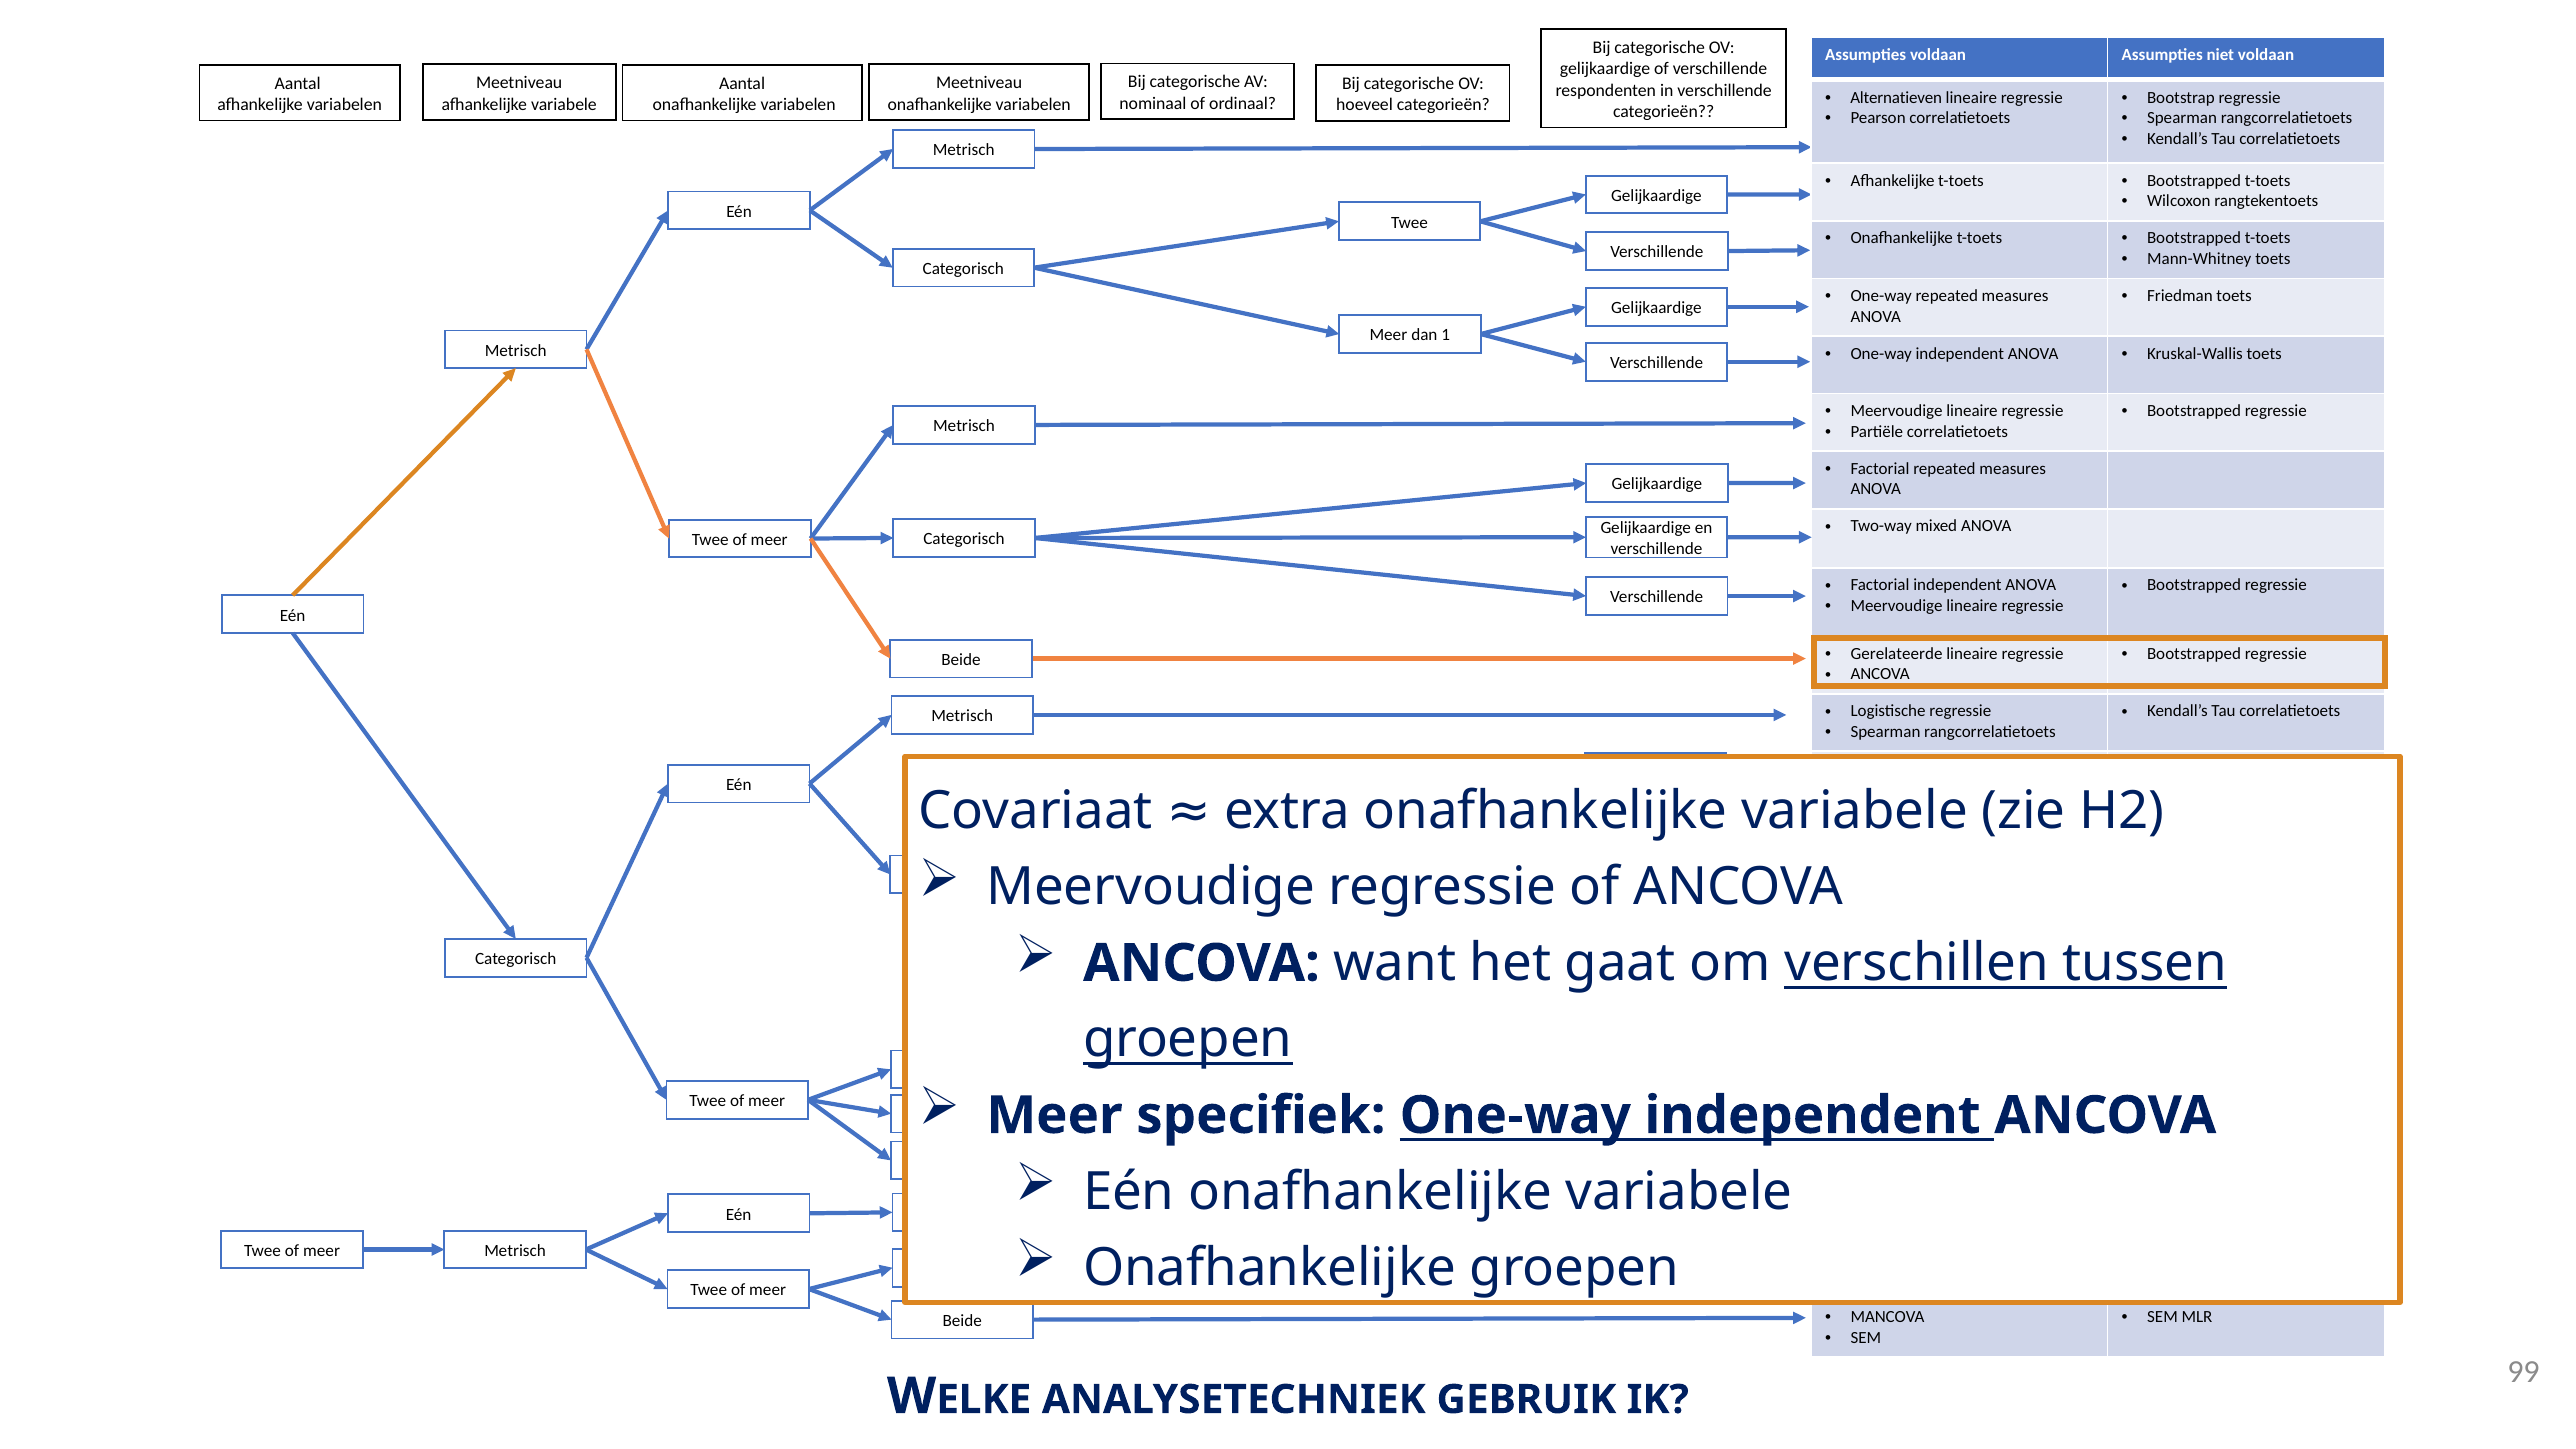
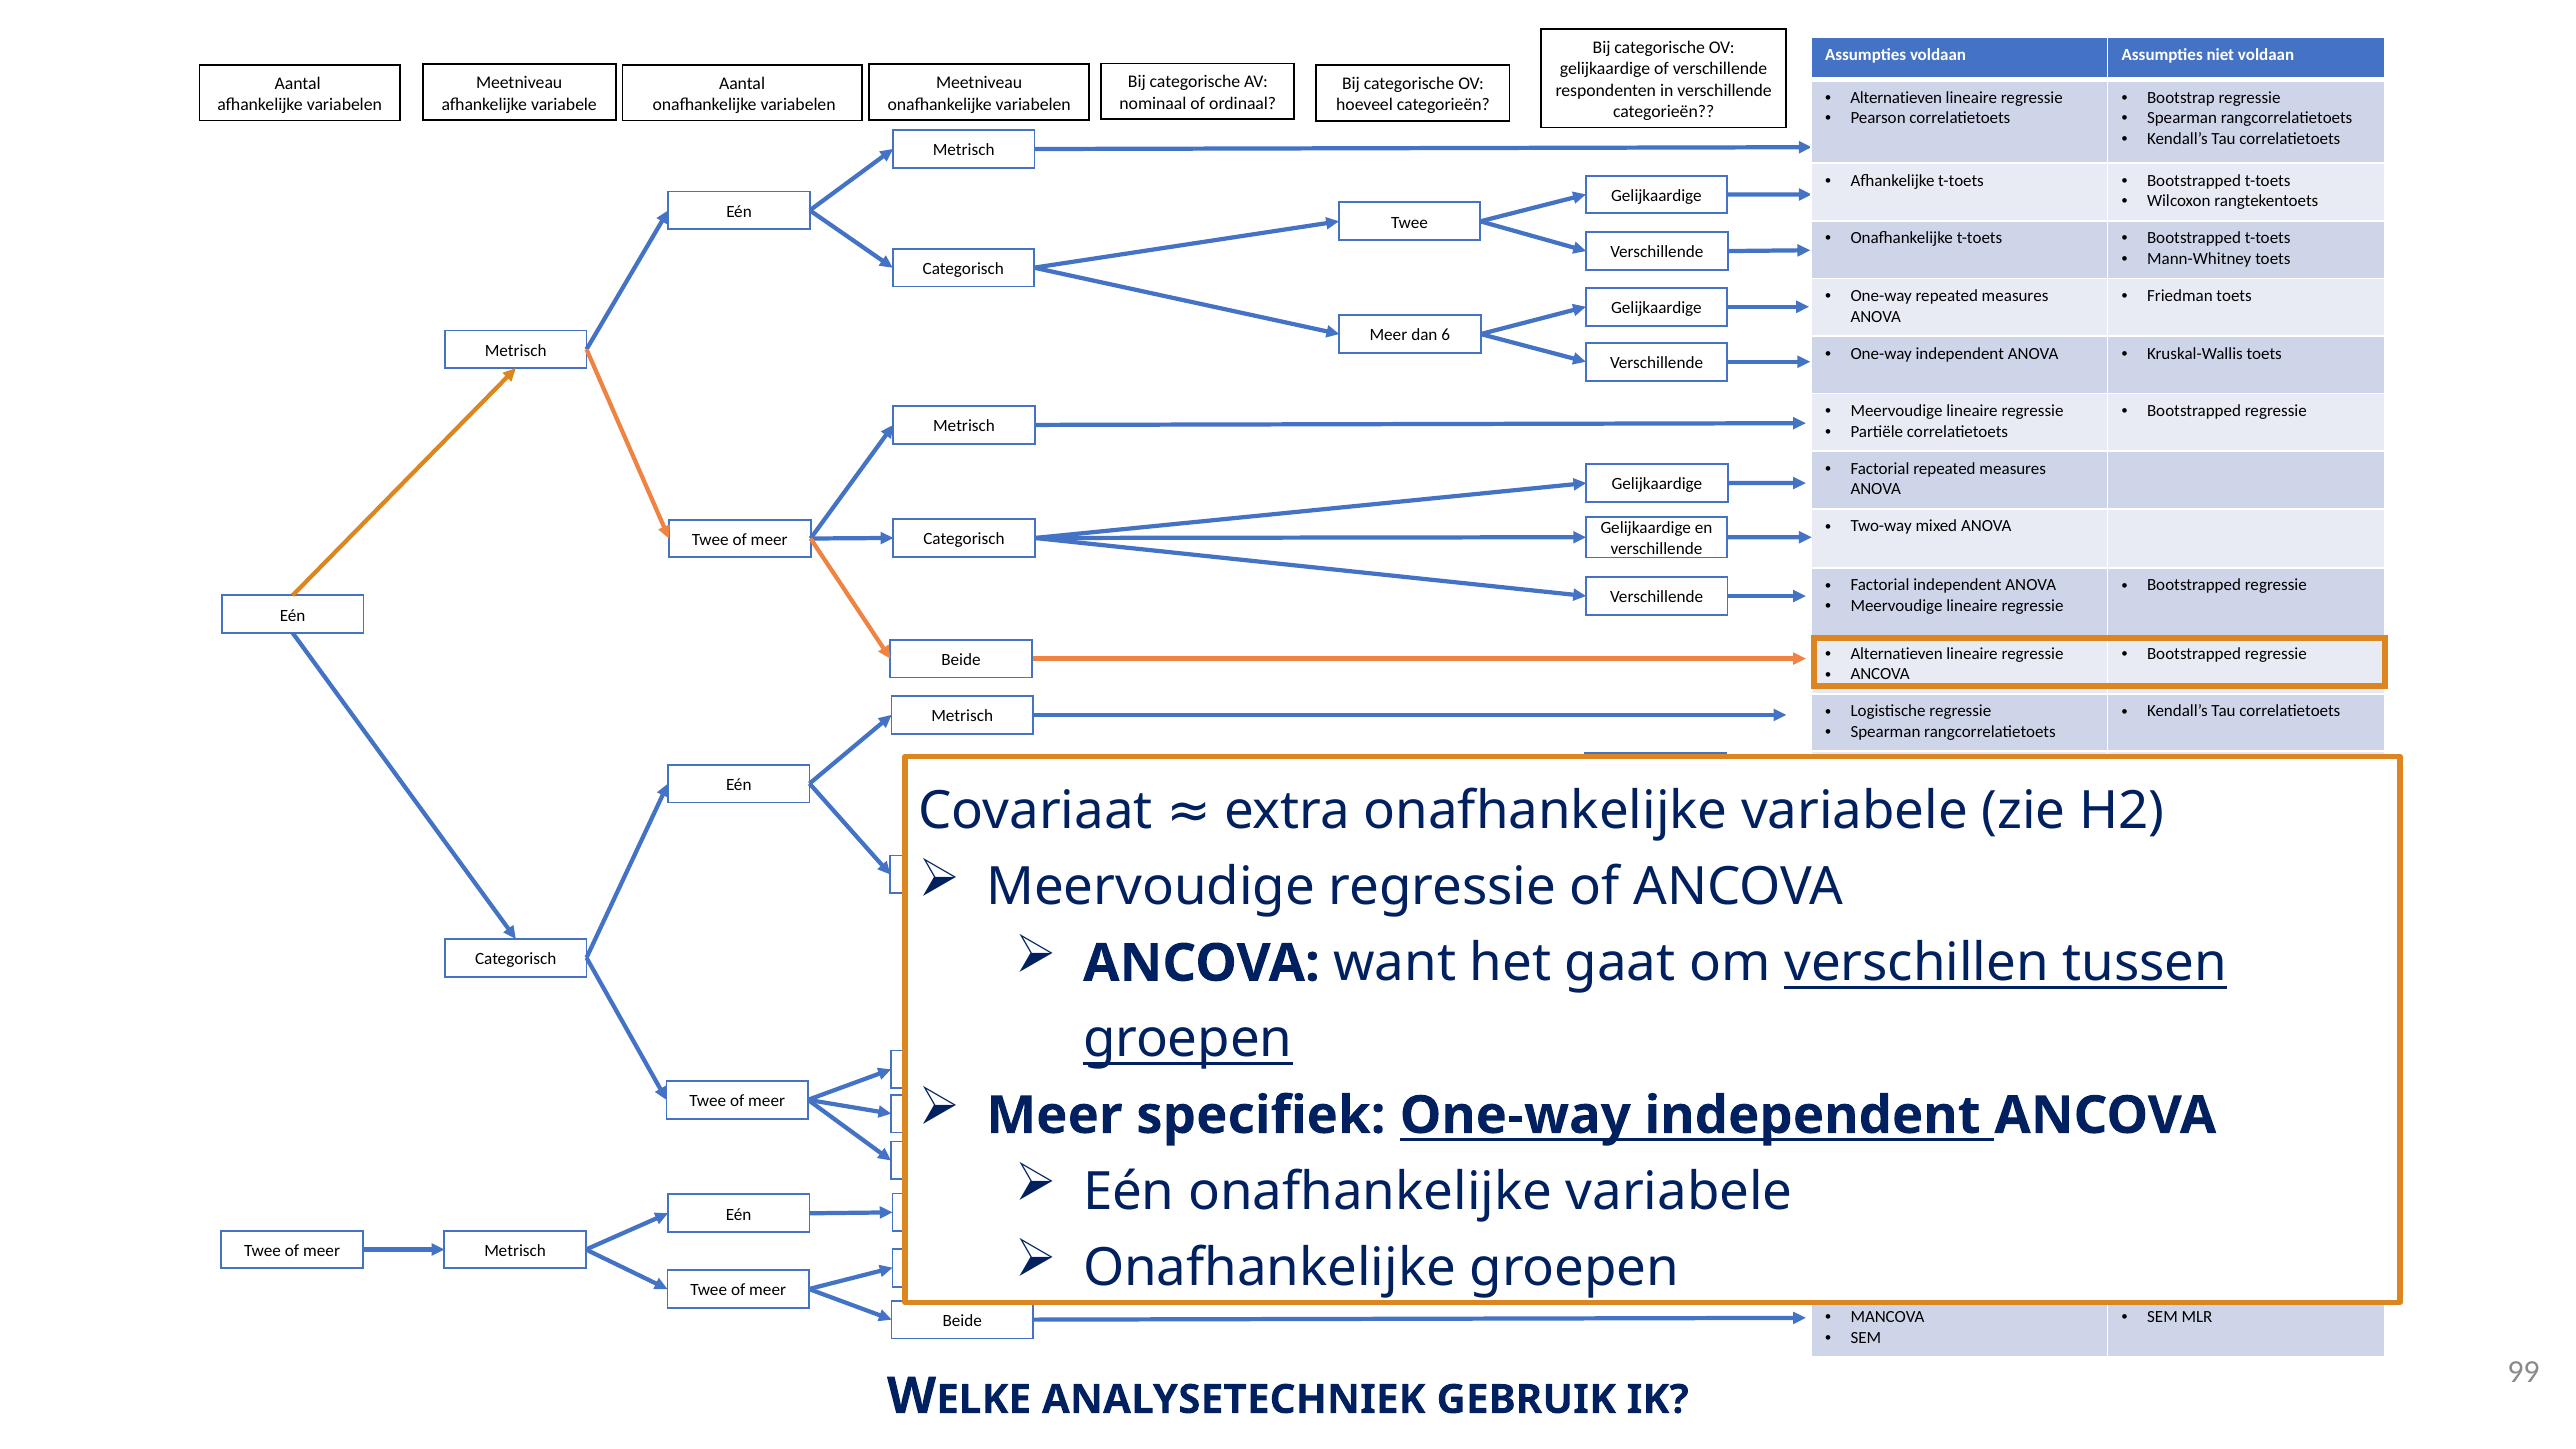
1: 1 -> 6
Gerelateerde at (1897, 654): Gerelateerde -> Alternatieven
